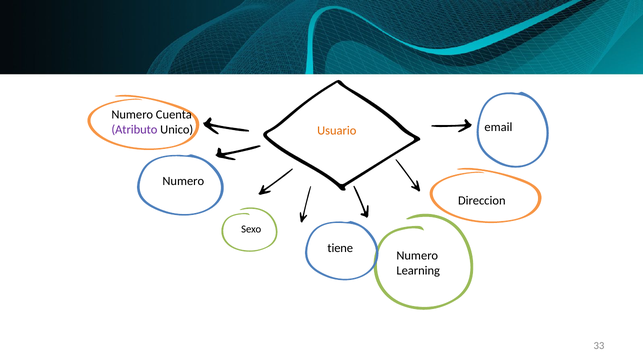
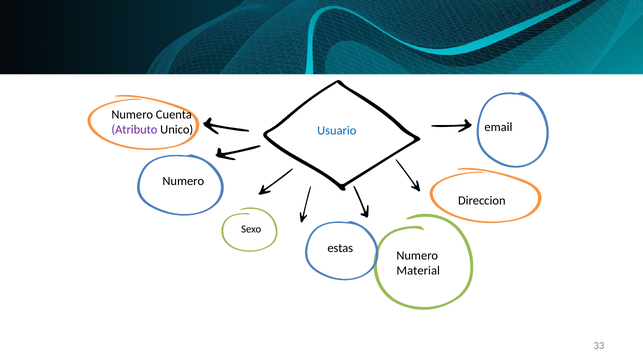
Usuario colour: orange -> blue
tiene: tiene -> estas
Learning: Learning -> Material
